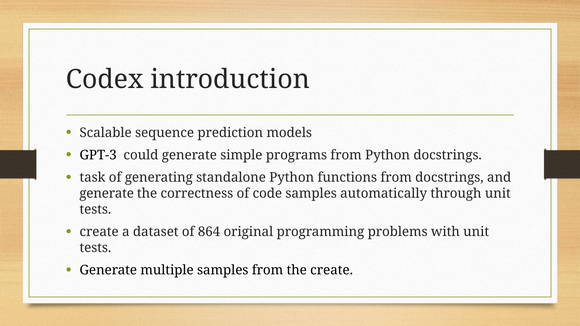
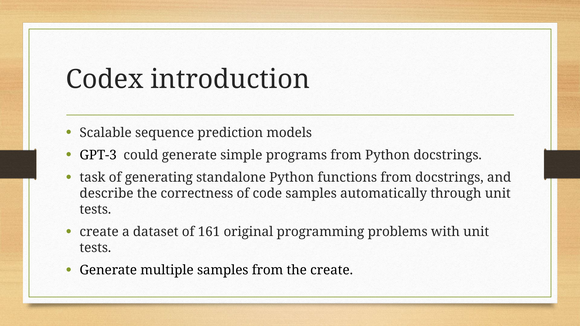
generate at (107, 194): generate -> describe
864: 864 -> 161
